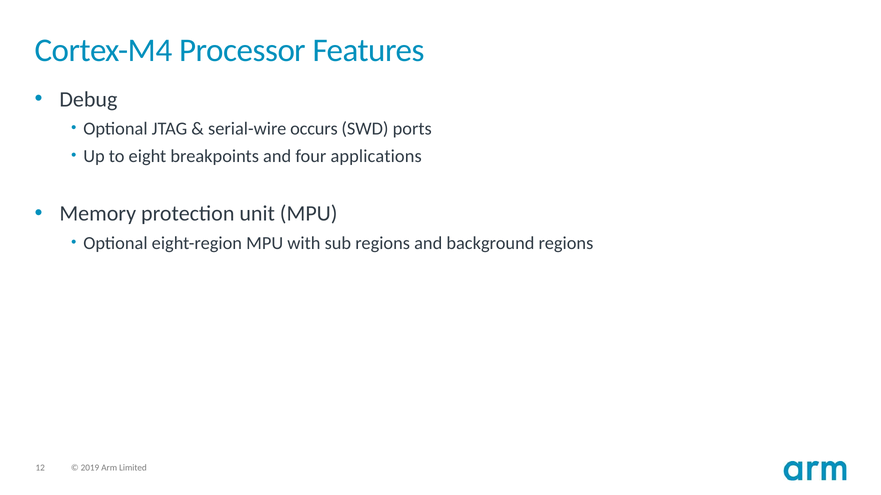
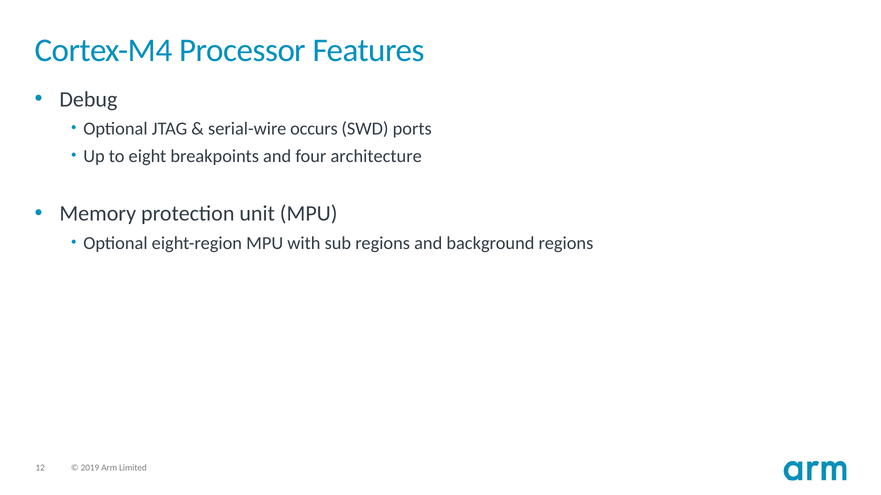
applications: applications -> architecture
